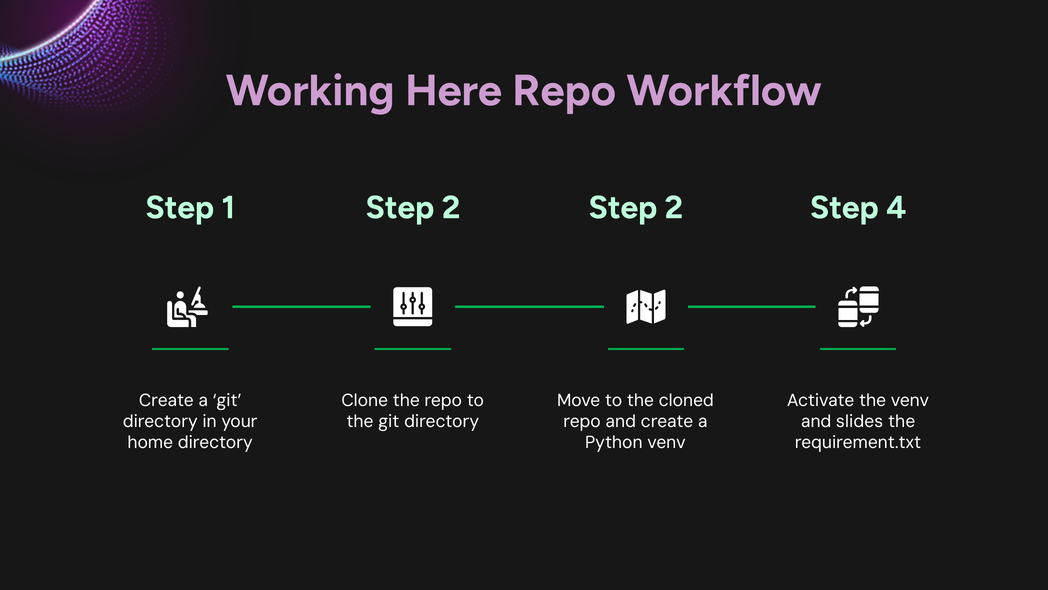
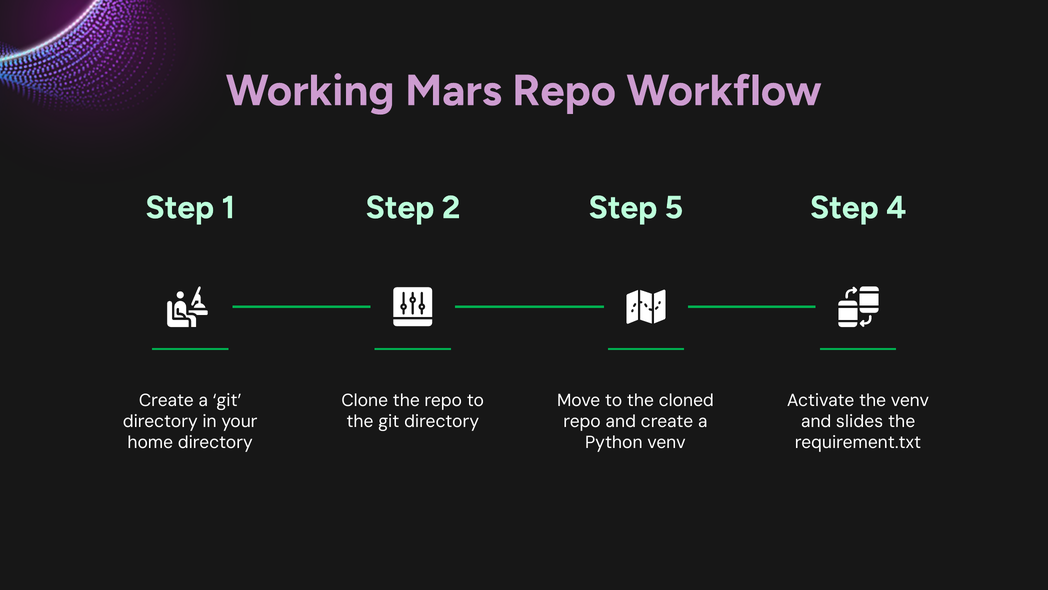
Here: Here -> Mars
2 at (674, 207): 2 -> 5
